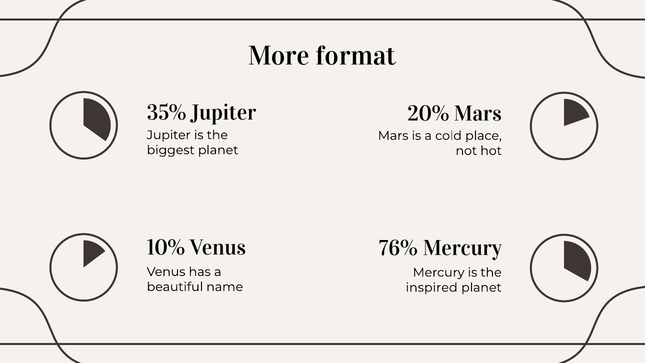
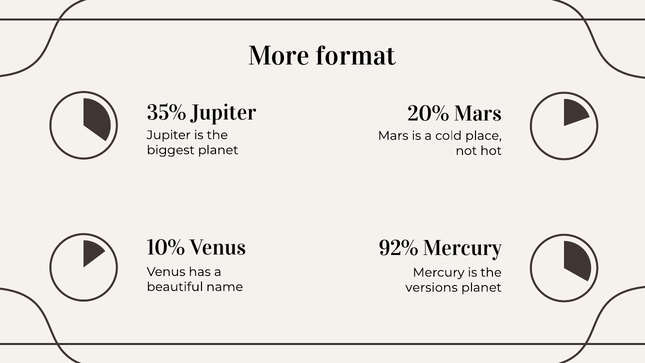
76%: 76% -> 92%
inspired: inspired -> versions
